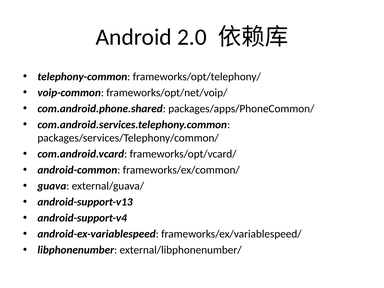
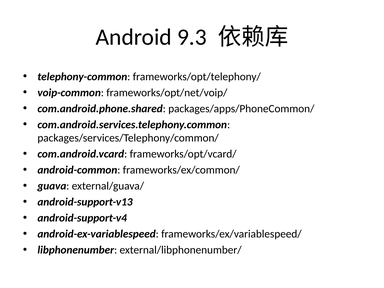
2.0: 2.0 -> 9.3
